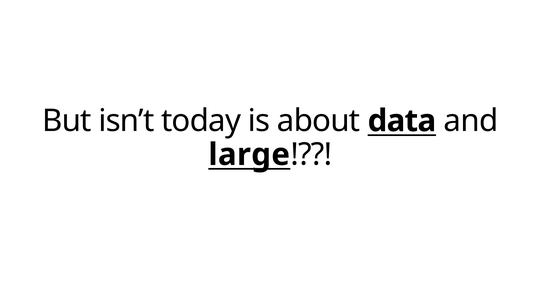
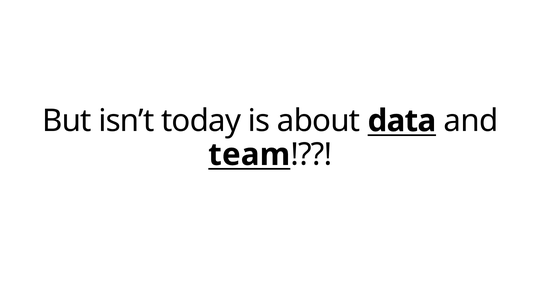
large: large -> team
